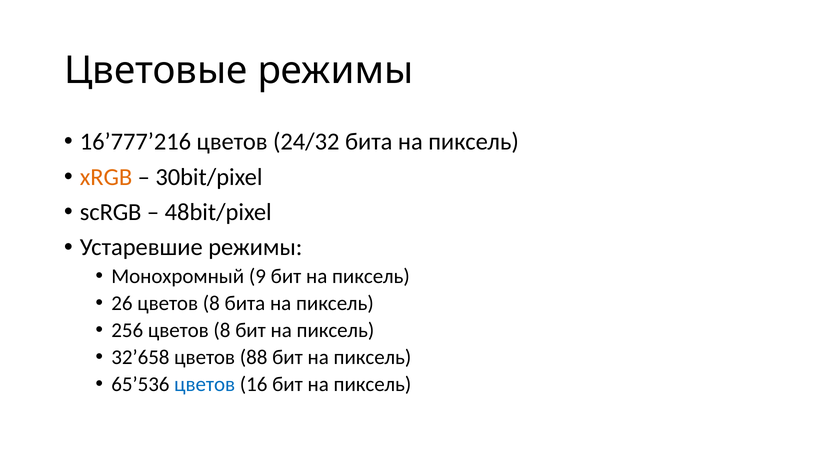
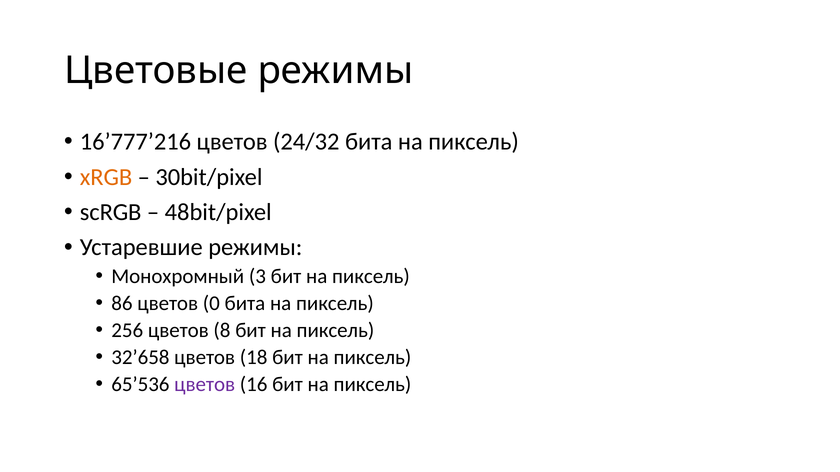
9: 9 -> 3
26: 26 -> 86
8 at (211, 304): 8 -> 0
88: 88 -> 18
цветов at (205, 385) colour: blue -> purple
